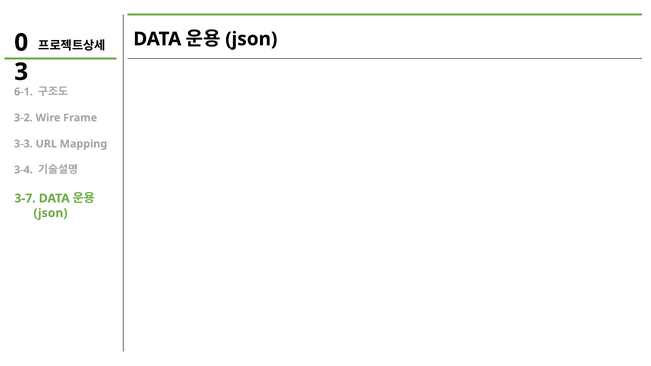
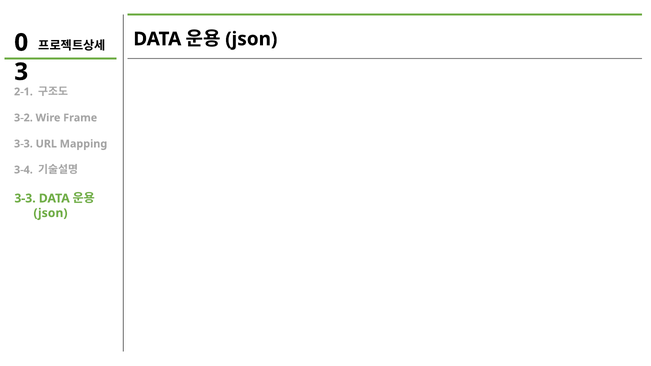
6-1: 6-1 -> 2-1
3-7 at (25, 198): 3-7 -> 3-3
